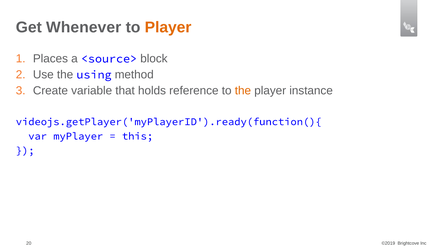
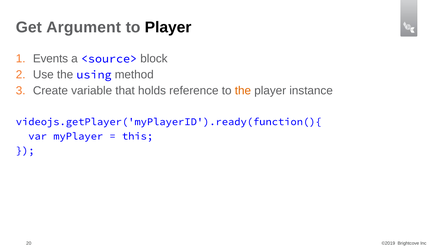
Whenever: Whenever -> Argument
Player at (168, 27) colour: orange -> black
Places: Places -> Events
